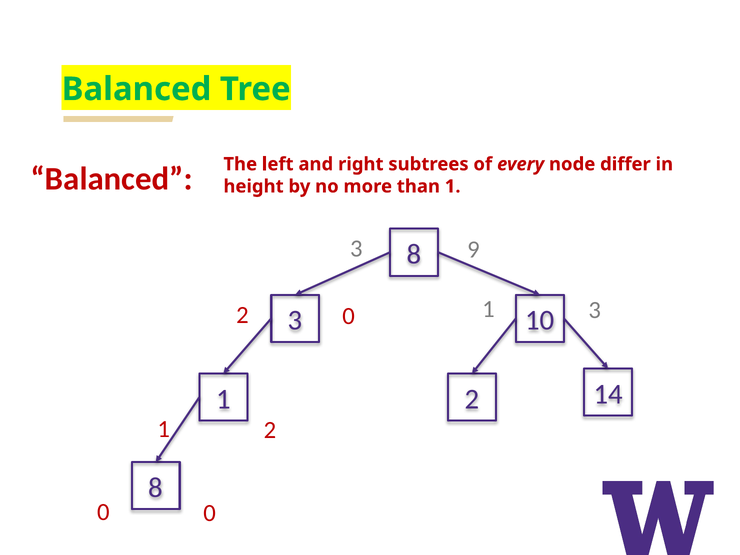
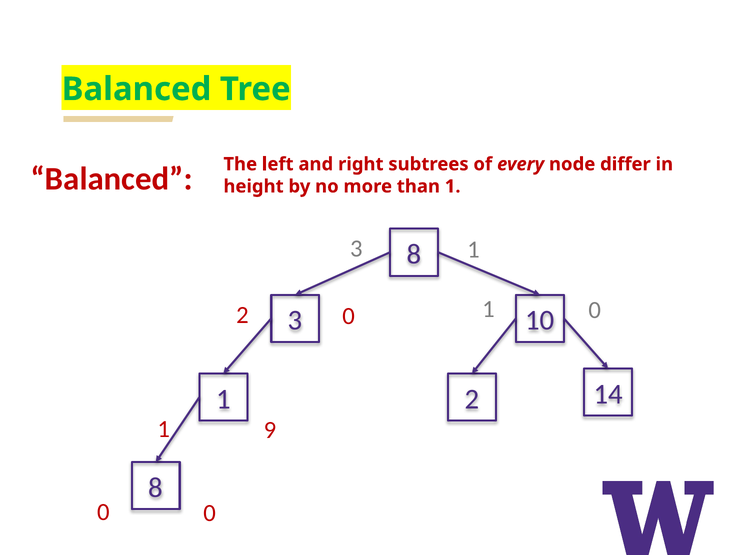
3 9: 9 -> 1
1 3: 3 -> 0
2 at (270, 430): 2 -> 9
